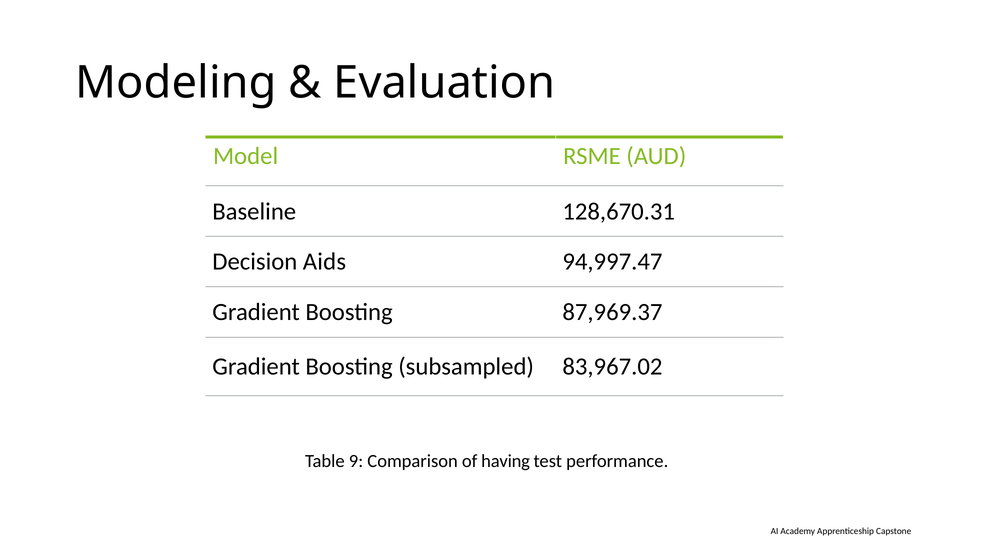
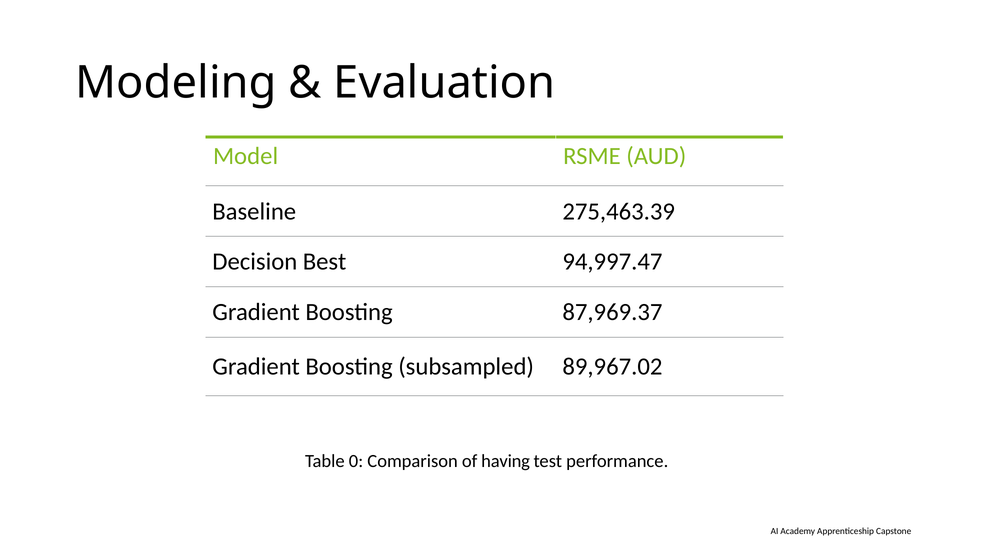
128,670.31: 128,670.31 -> 275,463.39
Aids: Aids -> Best
83,967.02: 83,967.02 -> 89,967.02
9: 9 -> 0
